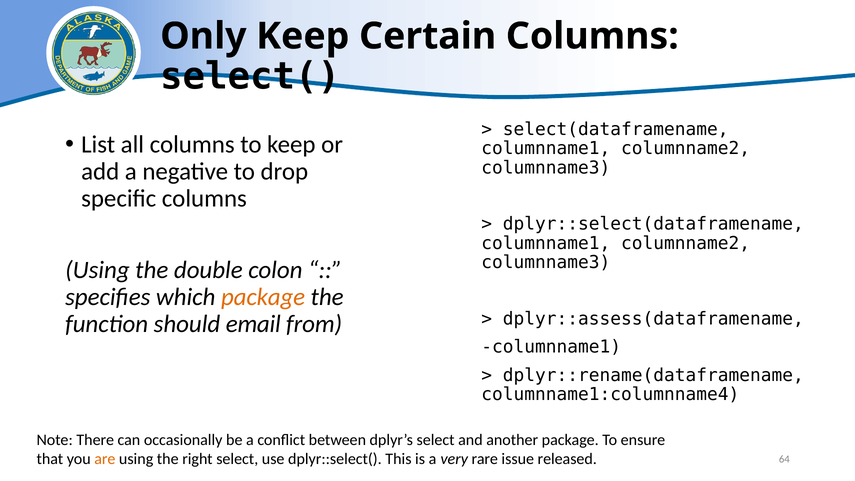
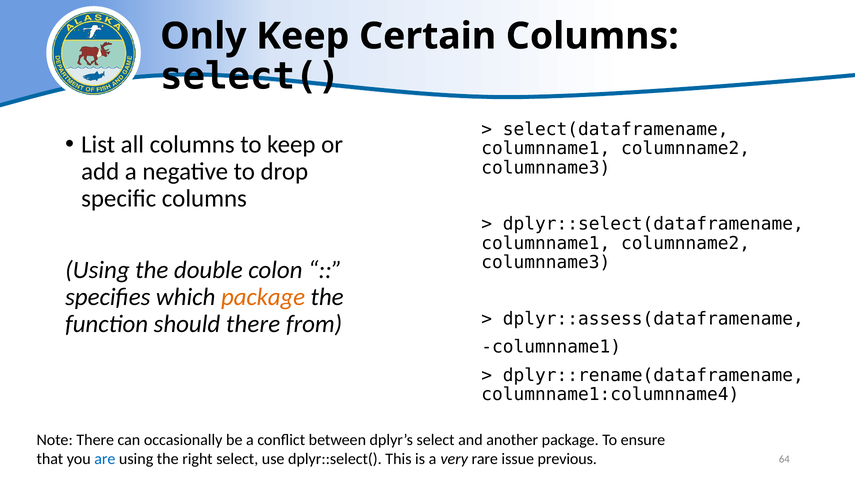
should email: email -> there
are colour: orange -> blue
released: released -> previous
